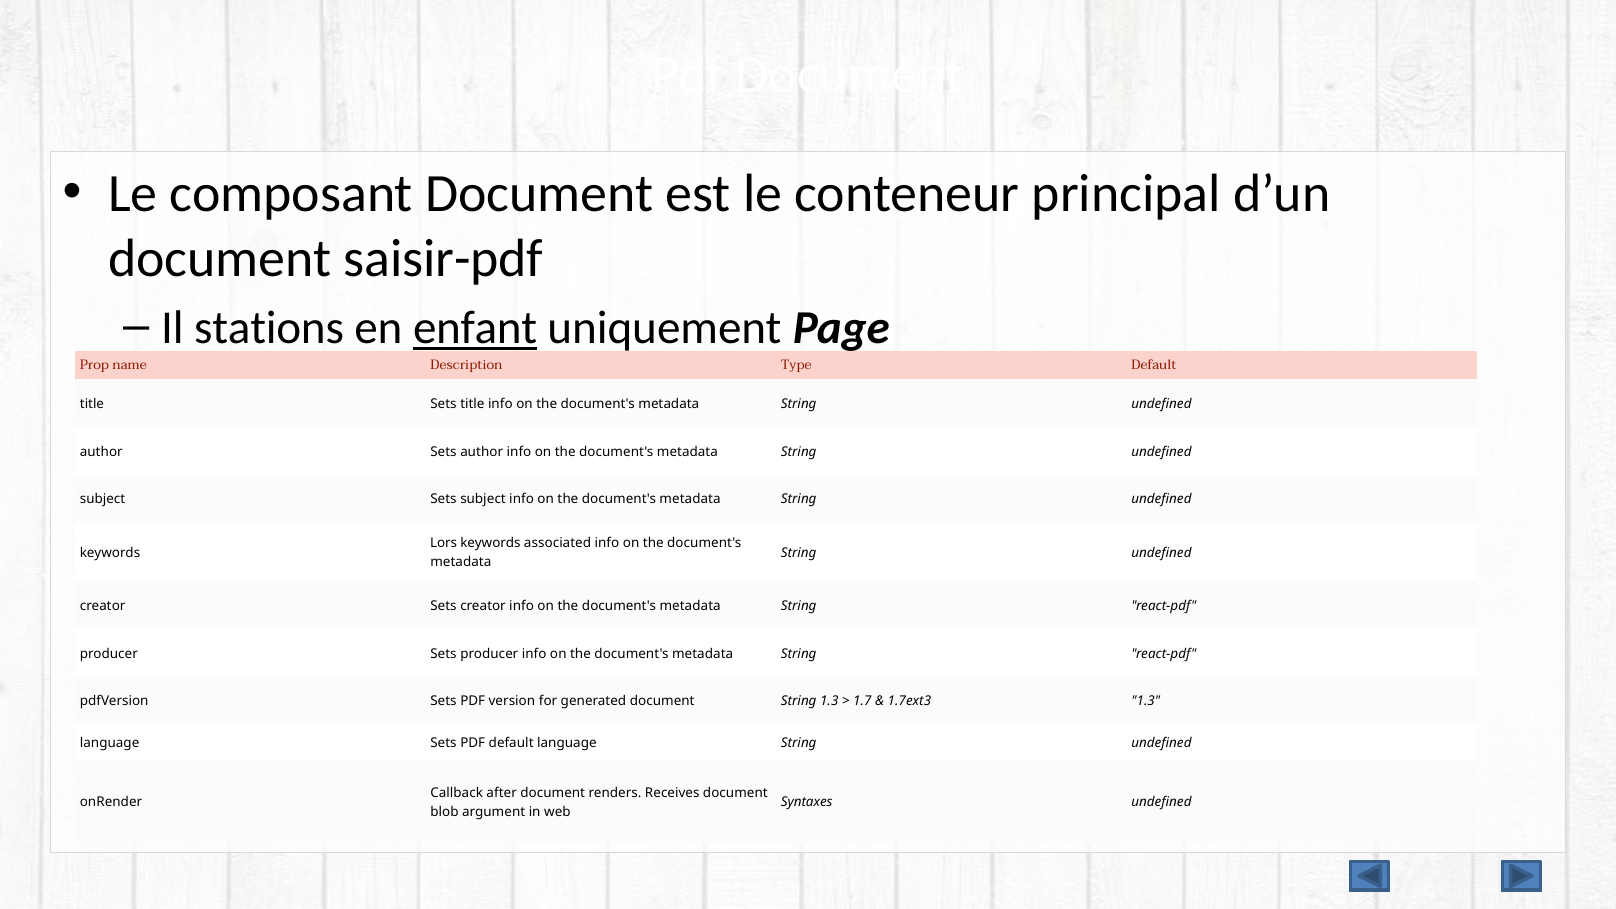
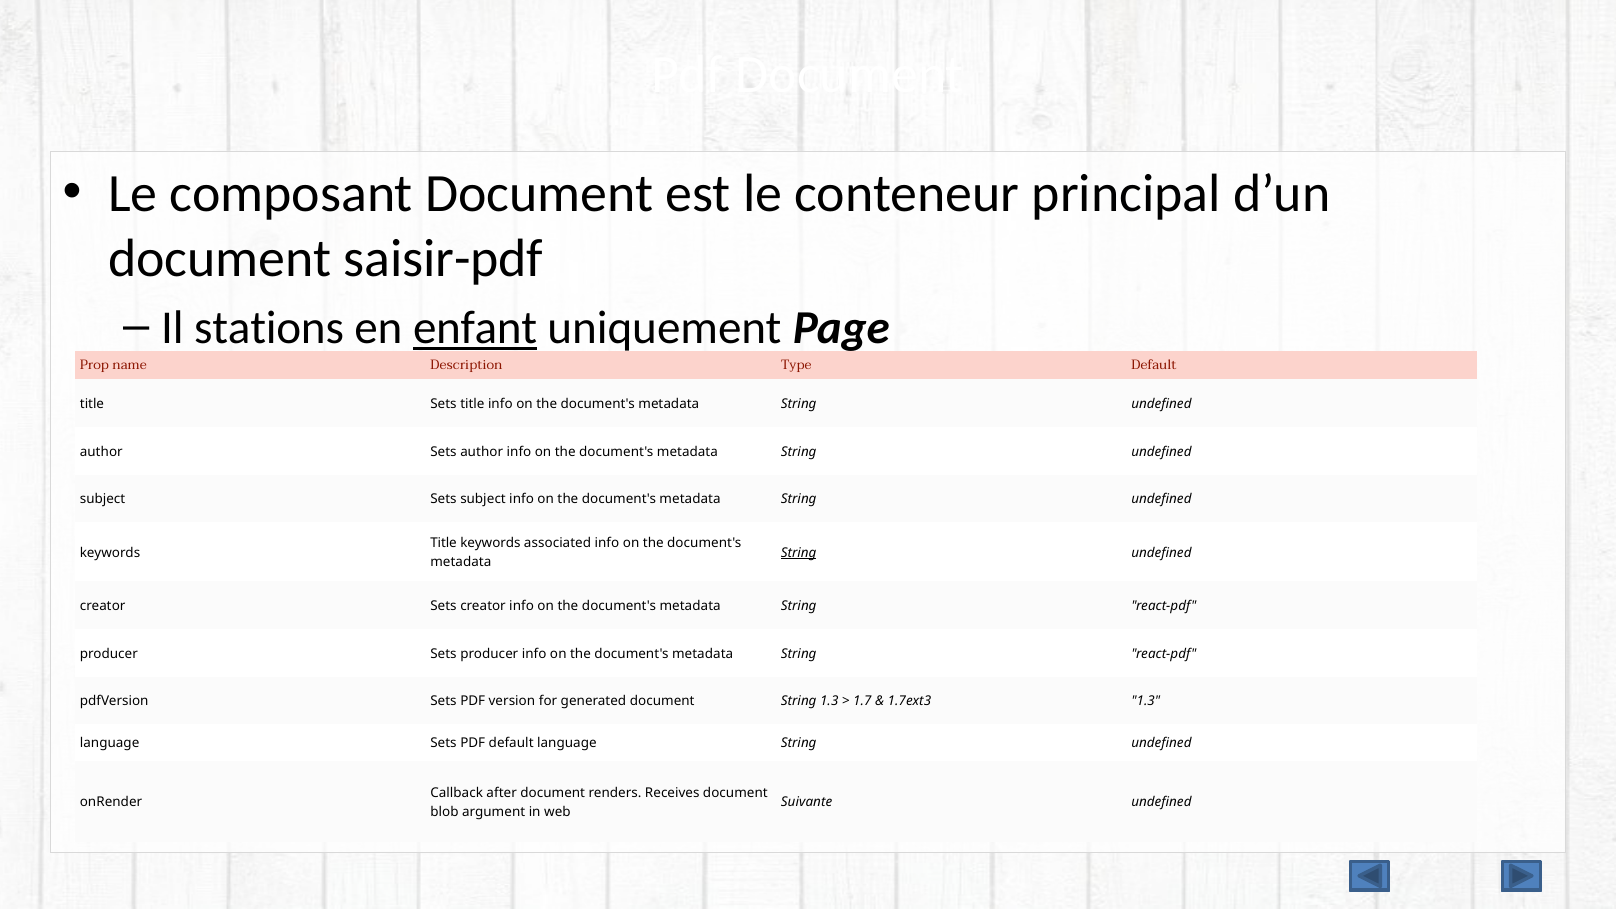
Lors at (444, 543): Lors -> Title
String at (799, 553) underline: none -> present
Syntaxes: Syntaxes -> Suivante
